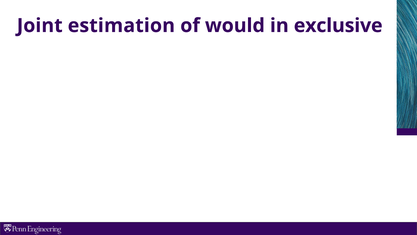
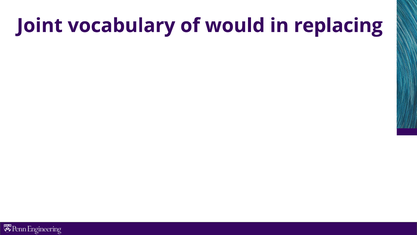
estimation: estimation -> vocabulary
exclusive: exclusive -> replacing
